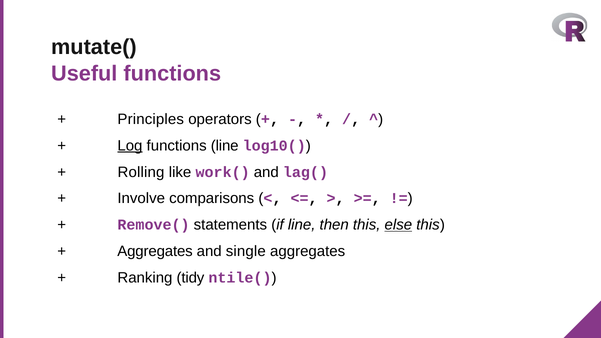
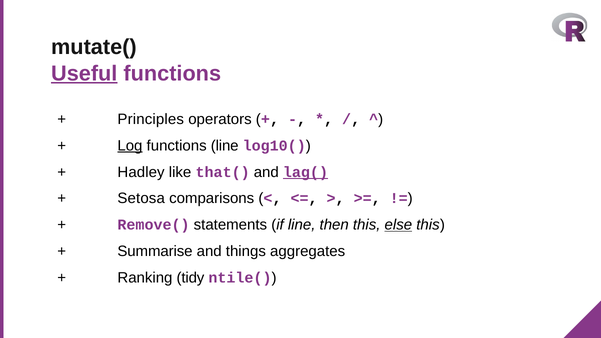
Useful underline: none -> present
Rolling: Rolling -> Hadley
work(: work( -> that(
lag( underline: none -> present
Involve: Involve -> Setosa
Aggregates at (155, 251): Aggregates -> Summarise
single: single -> things
